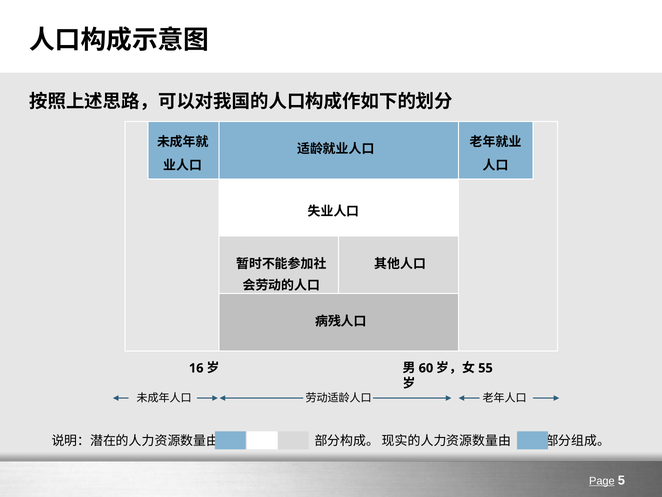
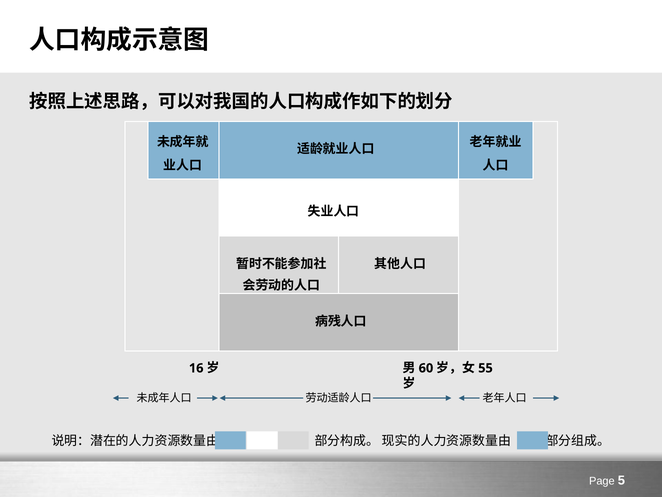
Page underline: present -> none
